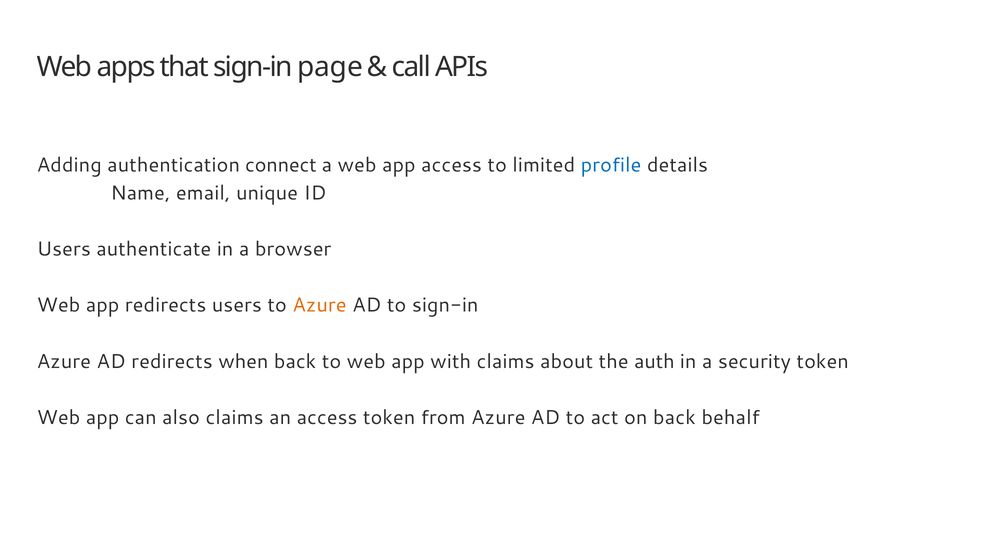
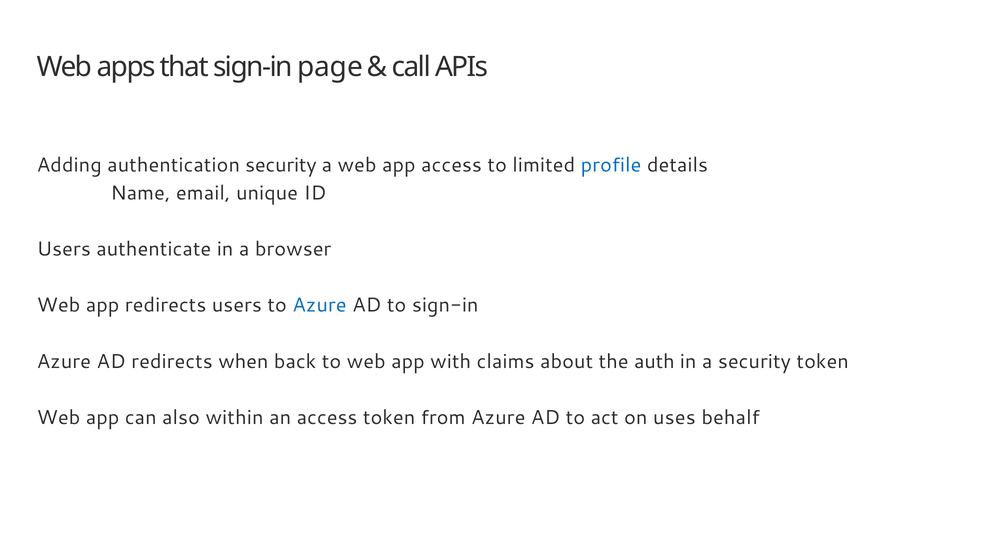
authentication connect: connect -> security
Azure at (319, 305) colour: orange -> blue
also claims: claims -> within
on back: back -> uses
